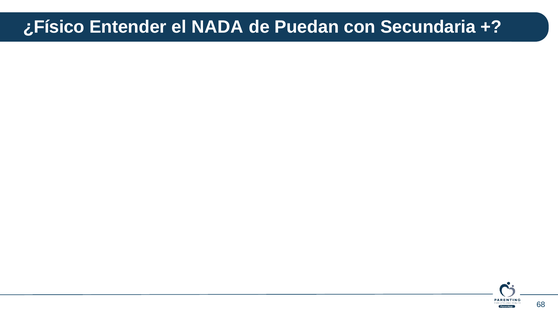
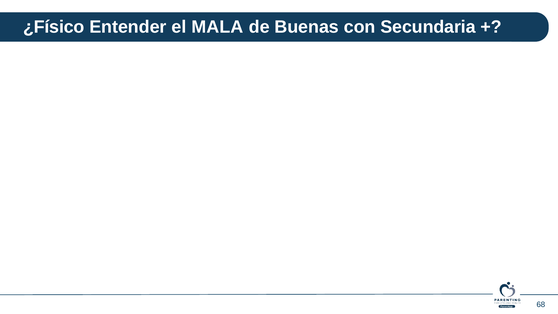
NADA: NADA -> MALA
Puedan: Puedan -> Buenas
